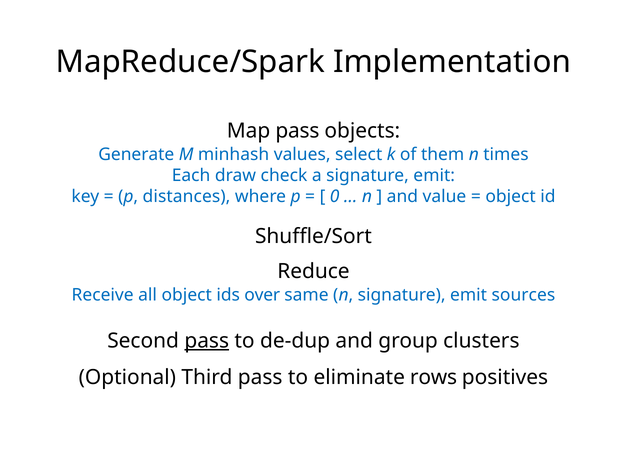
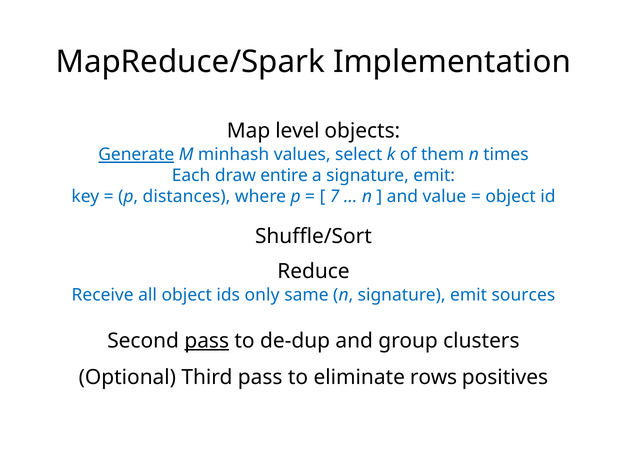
Map pass: pass -> level
Generate underline: none -> present
check: check -> entire
0: 0 -> 7
over: over -> only
